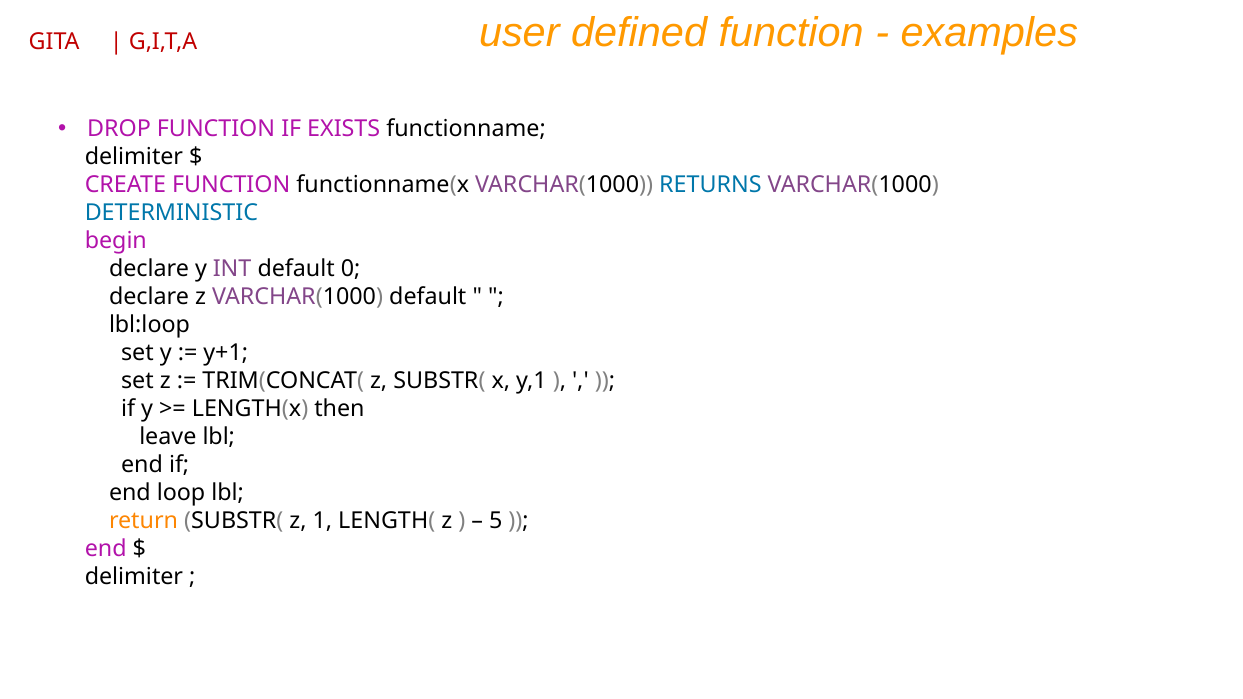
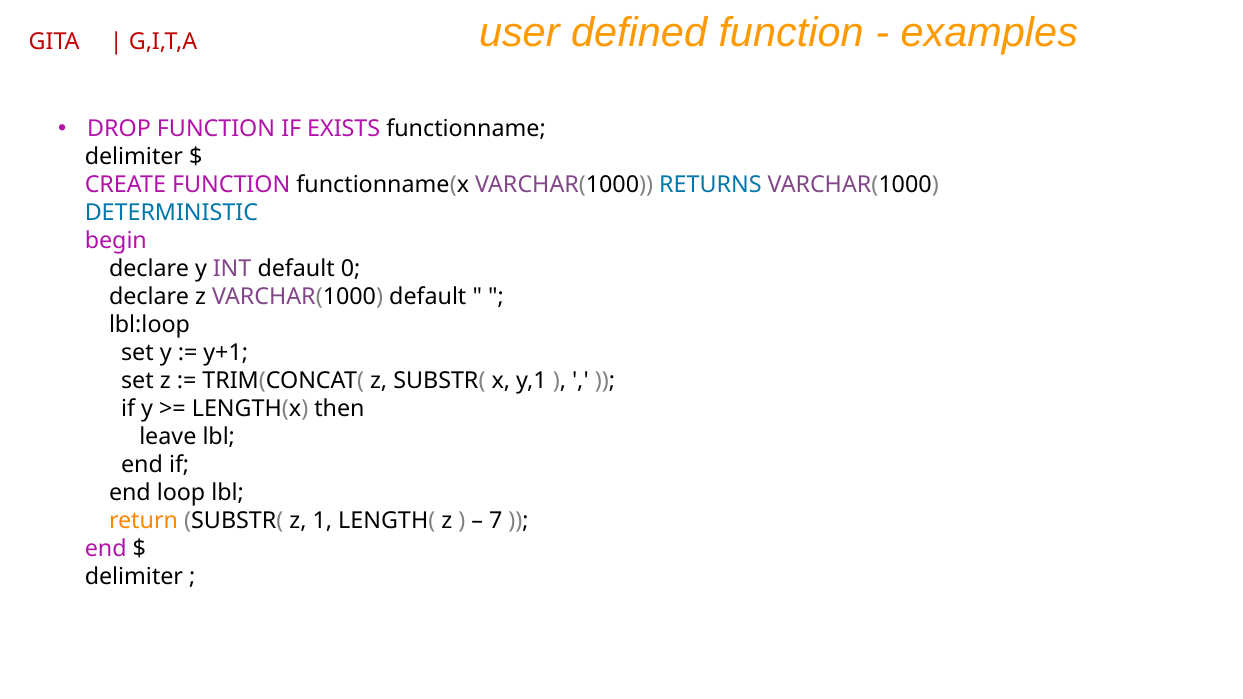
5: 5 -> 7
